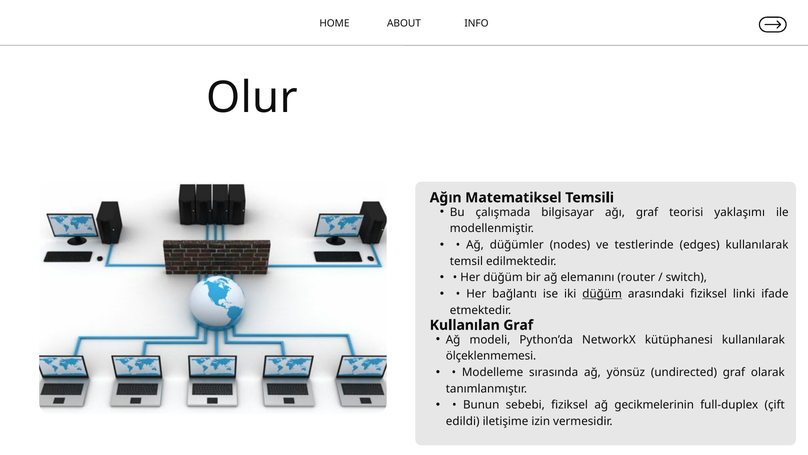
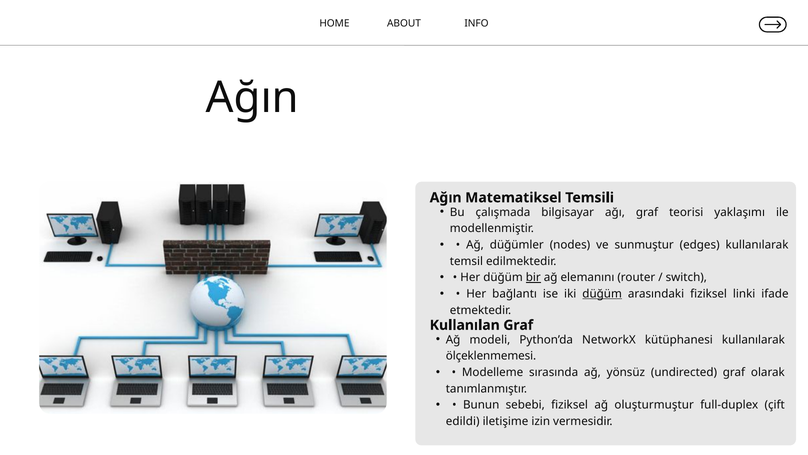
Olur at (252, 97): Olur -> Ağın
testlerinde: testlerinde -> sunmuştur
bir underline: none -> present
gecikmelerinin: gecikmelerinin -> oluşturmuştur
